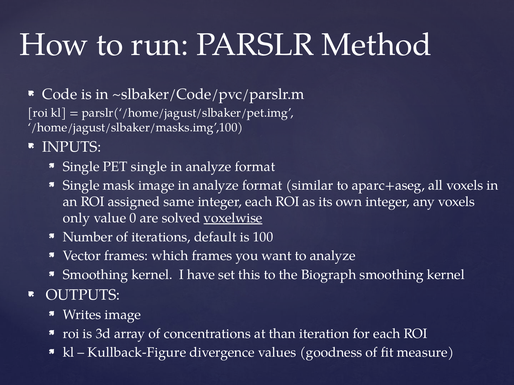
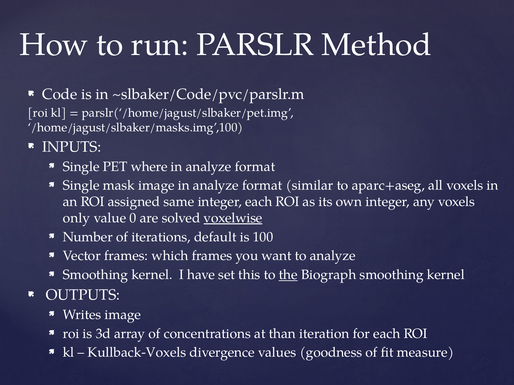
PET single: single -> where
the underline: none -> present
Kullback-Figure: Kullback-Figure -> Kullback-Voxels
